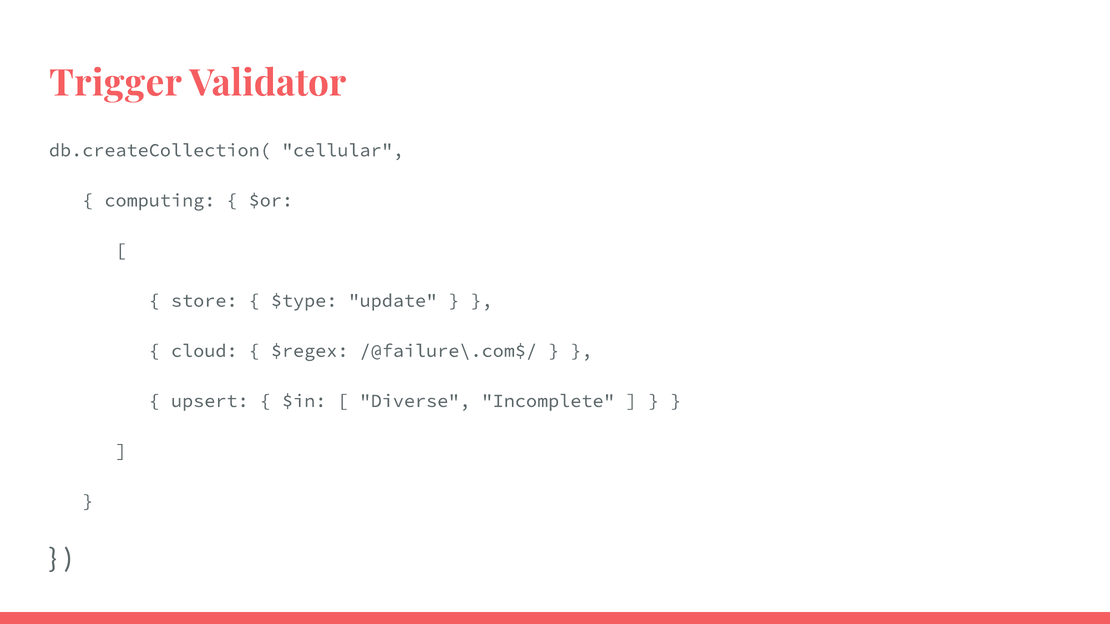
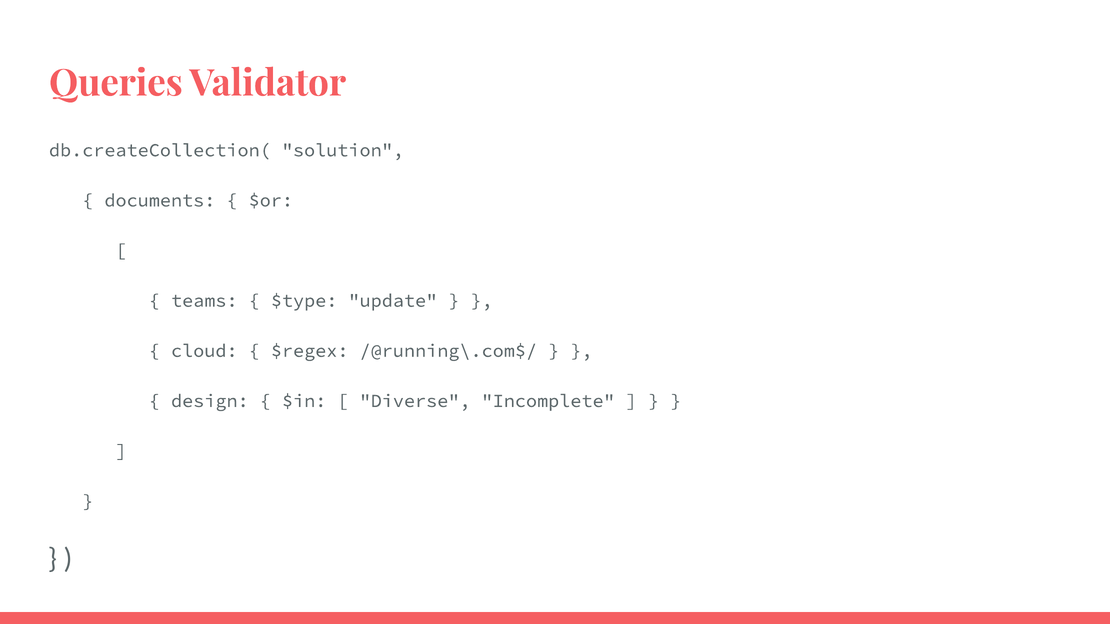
Trigger: Trigger -> Queries
cellular: cellular -> solution
computing: computing -> documents
store: store -> teams
/@failure\.com$/: /@failure\.com$/ -> /@running\.com$/
upsert: upsert -> design
